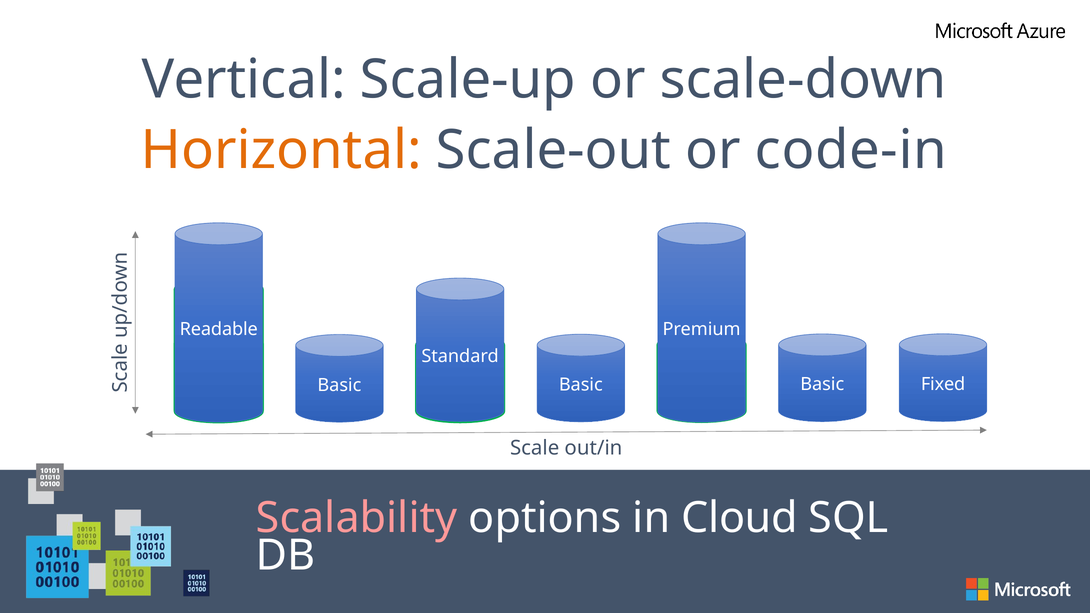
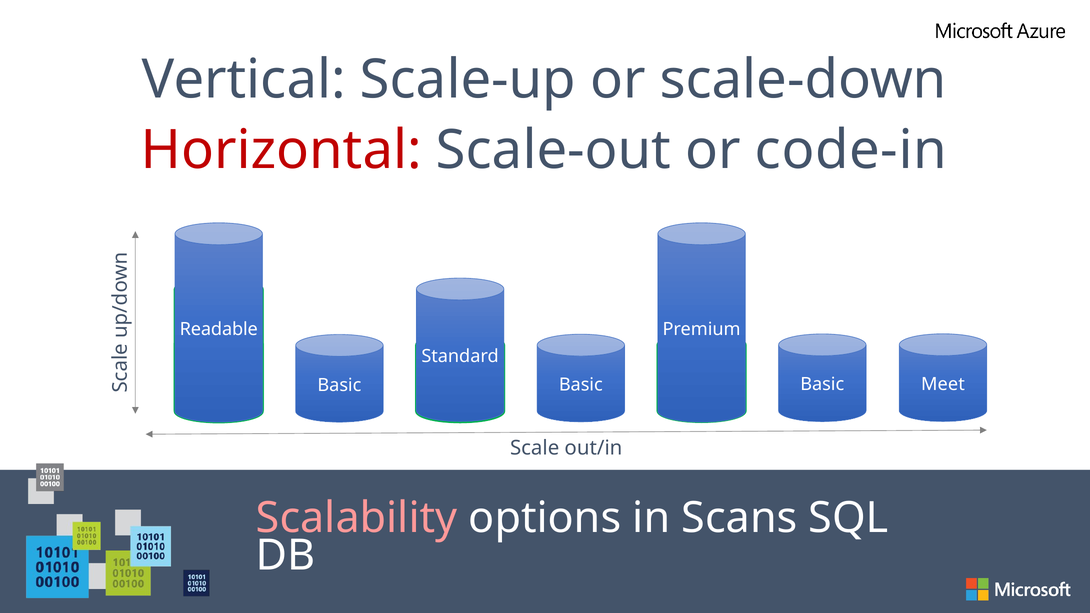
Horizontal colour: orange -> red
Fixed: Fixed -> Meet
Cloud: Cloud -> Scans
